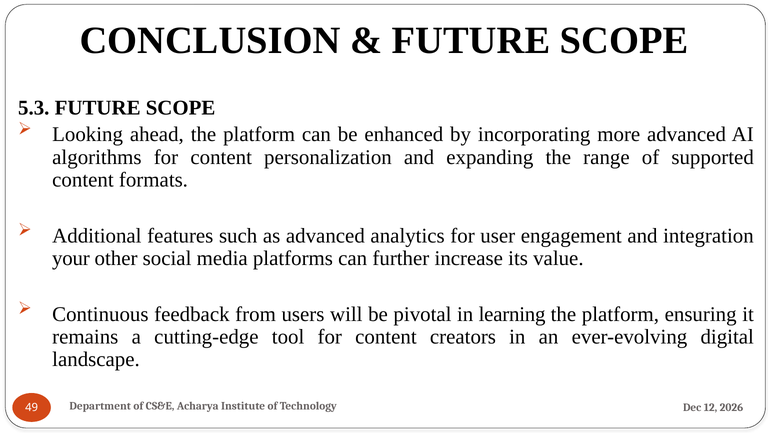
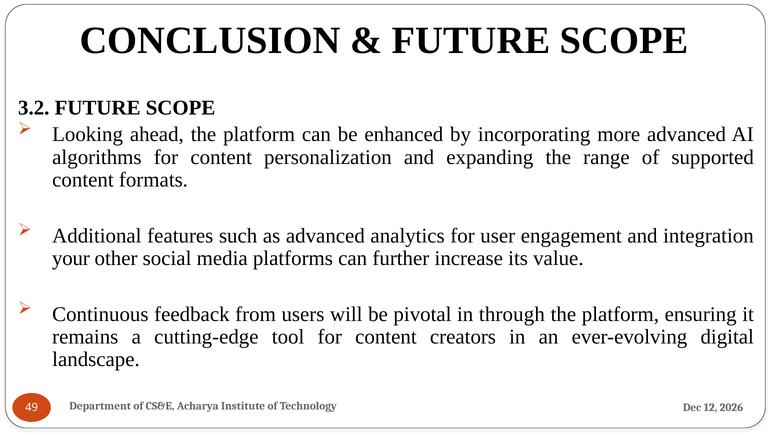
5.3: 5.3 -> 3.2
learning: learning -> through
